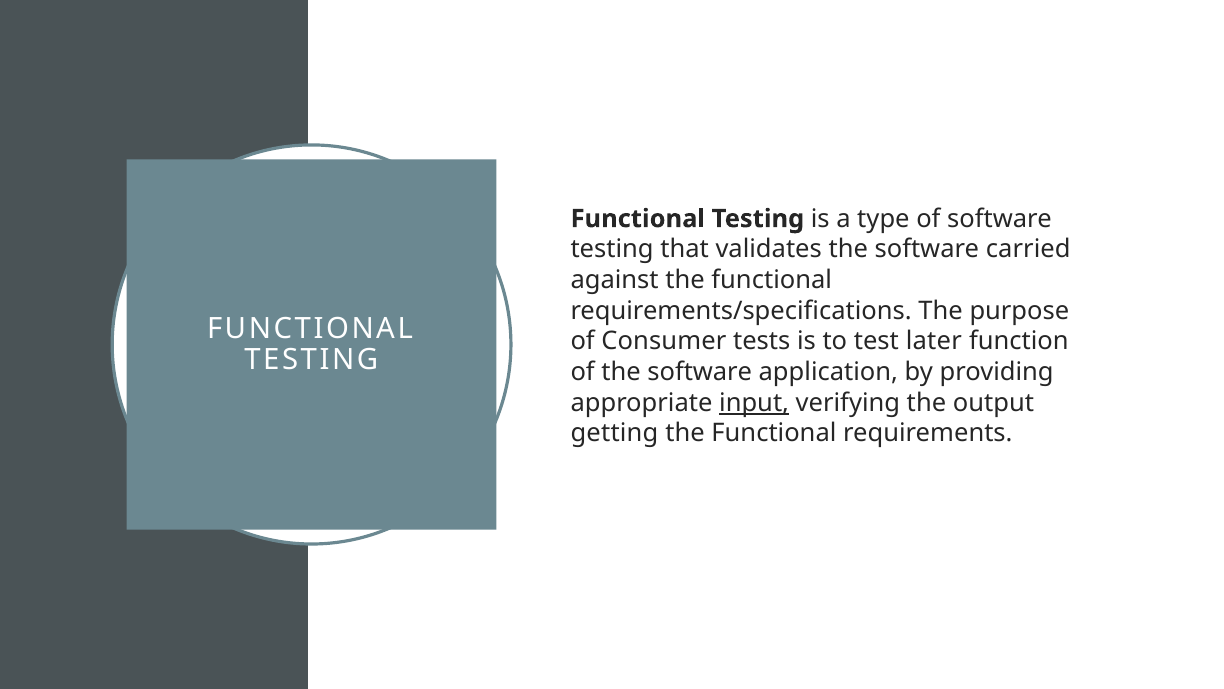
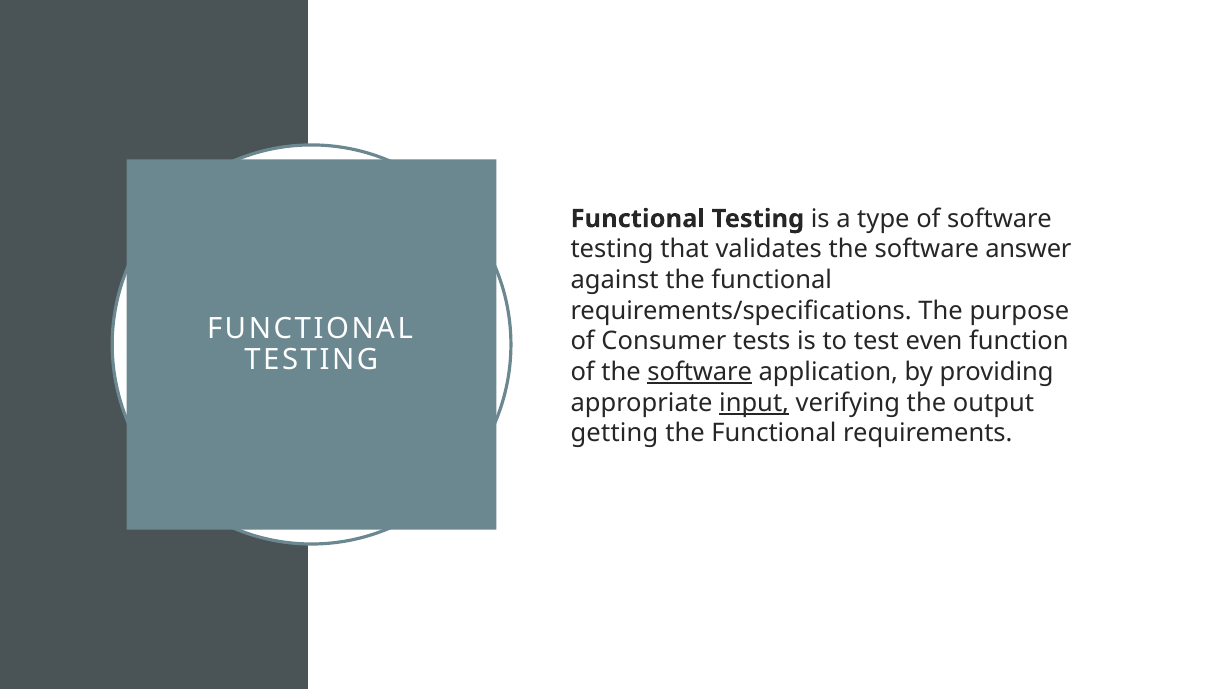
carried: carried -> answer
later: later -> even
software at (700, 372) underline: none -> present
